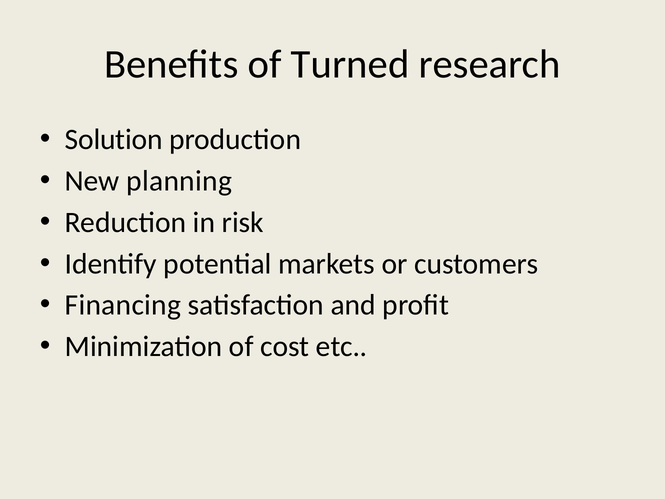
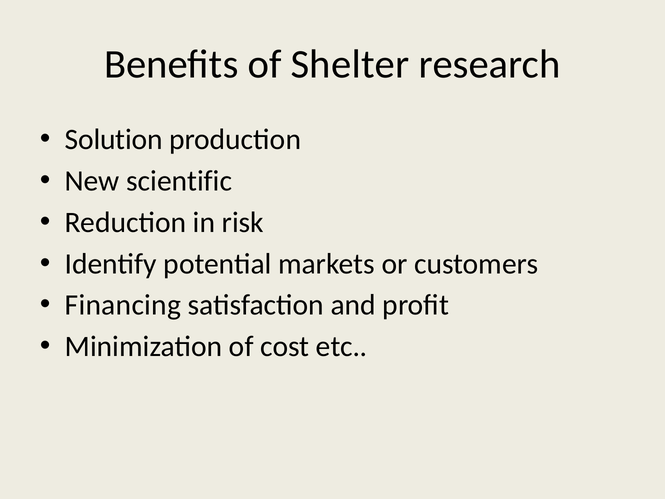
Turned: Turned -> Shelter
planning: planning -> scientific
